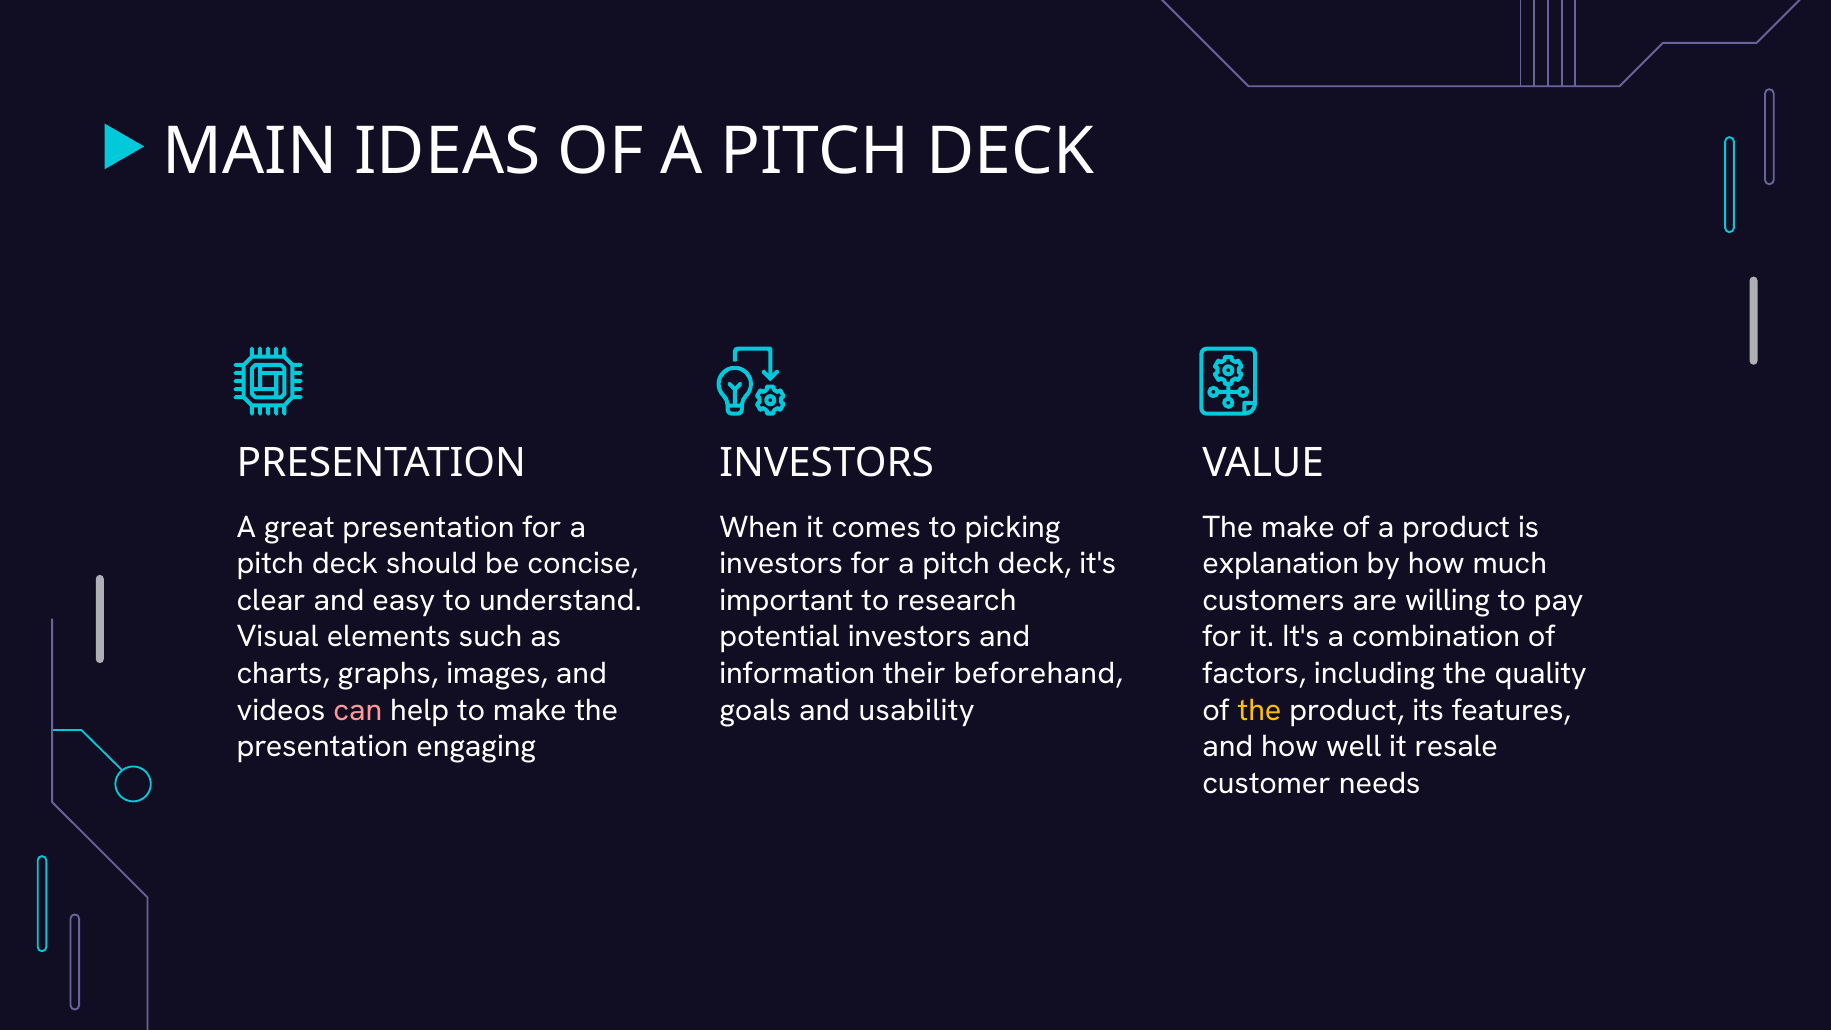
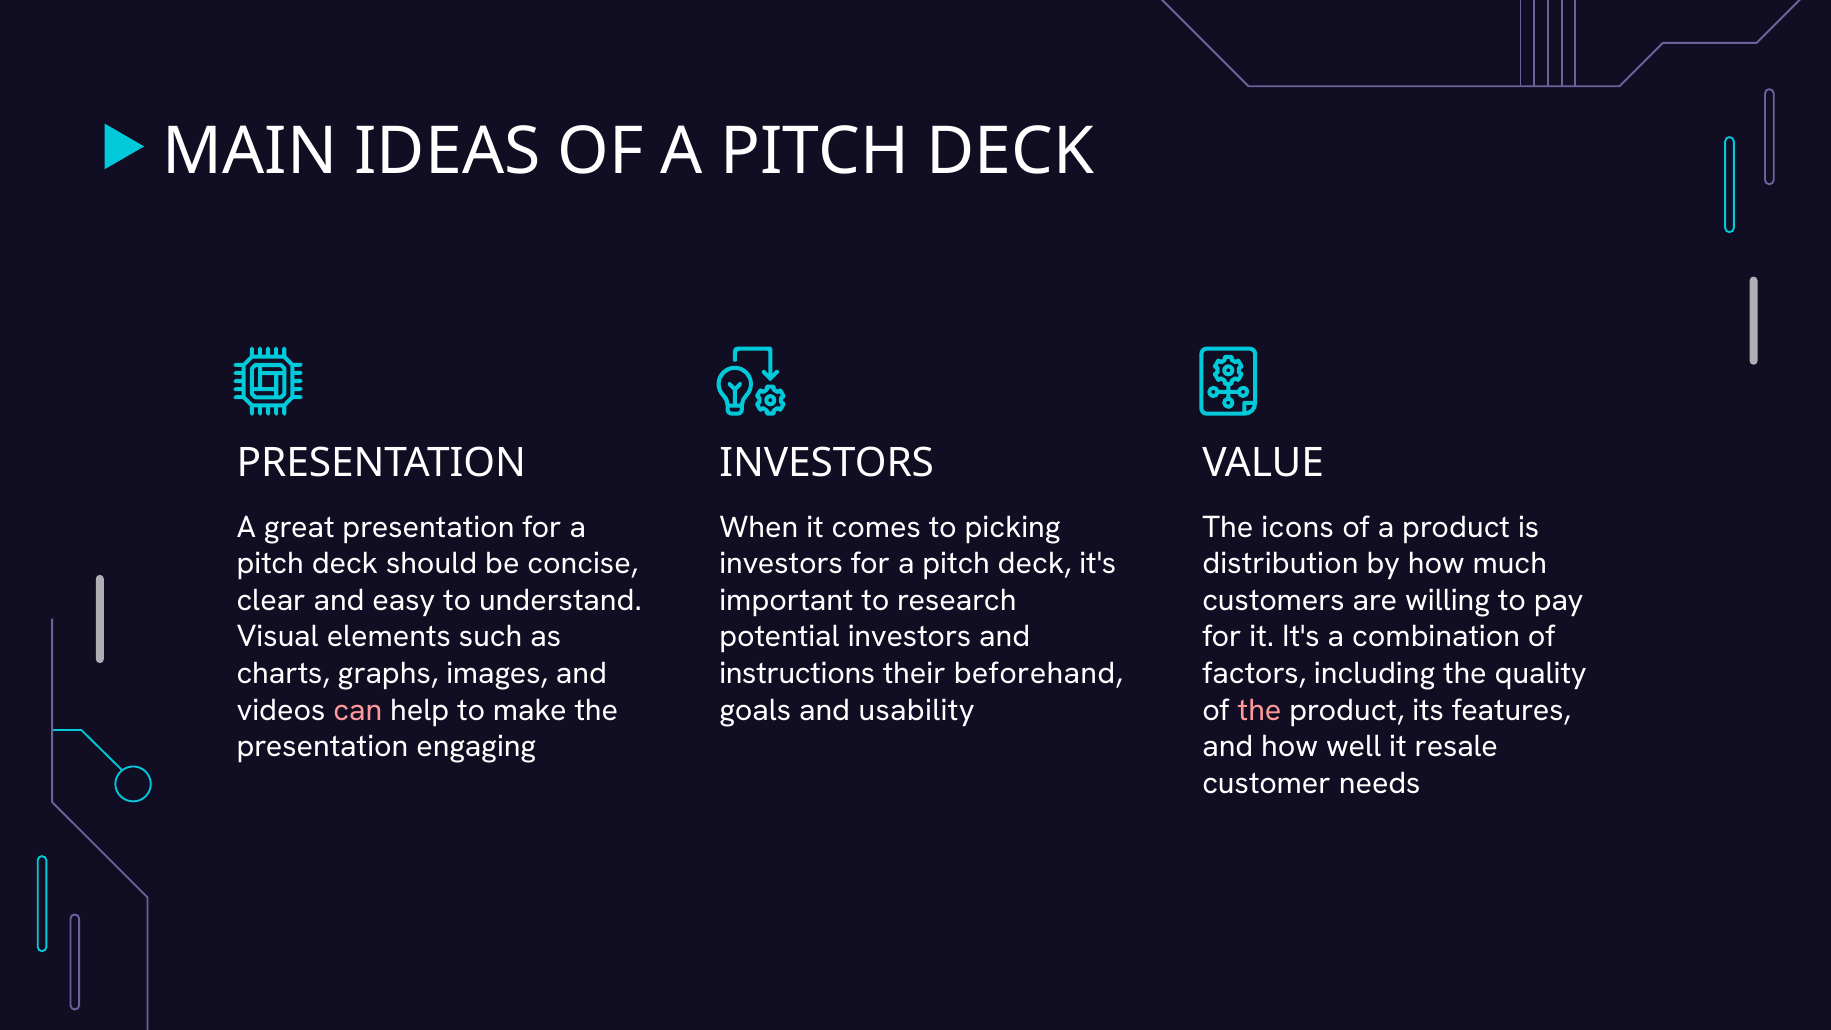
The make: make -> icons
explanation: explanation -> distribution
information: information -> instructions
the at (1260, 710) colour: yellow -> pink
